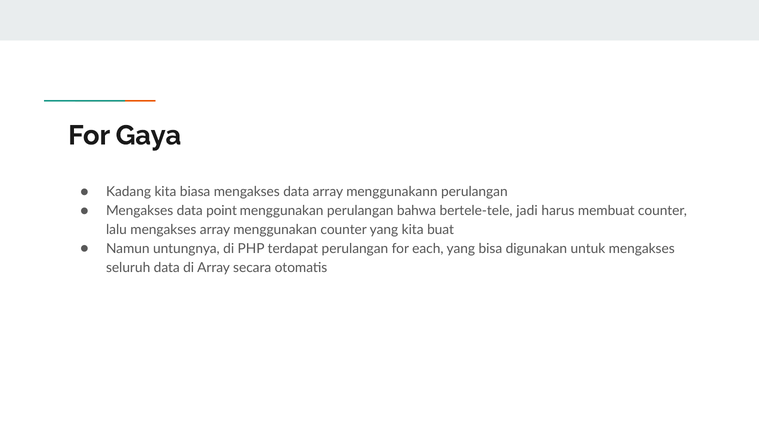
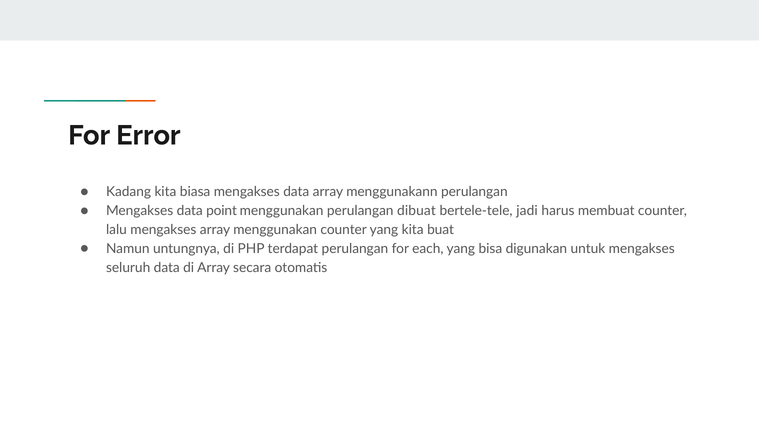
Gaya: Gaya -> Error
bahwa: bahwa -> dibuat
